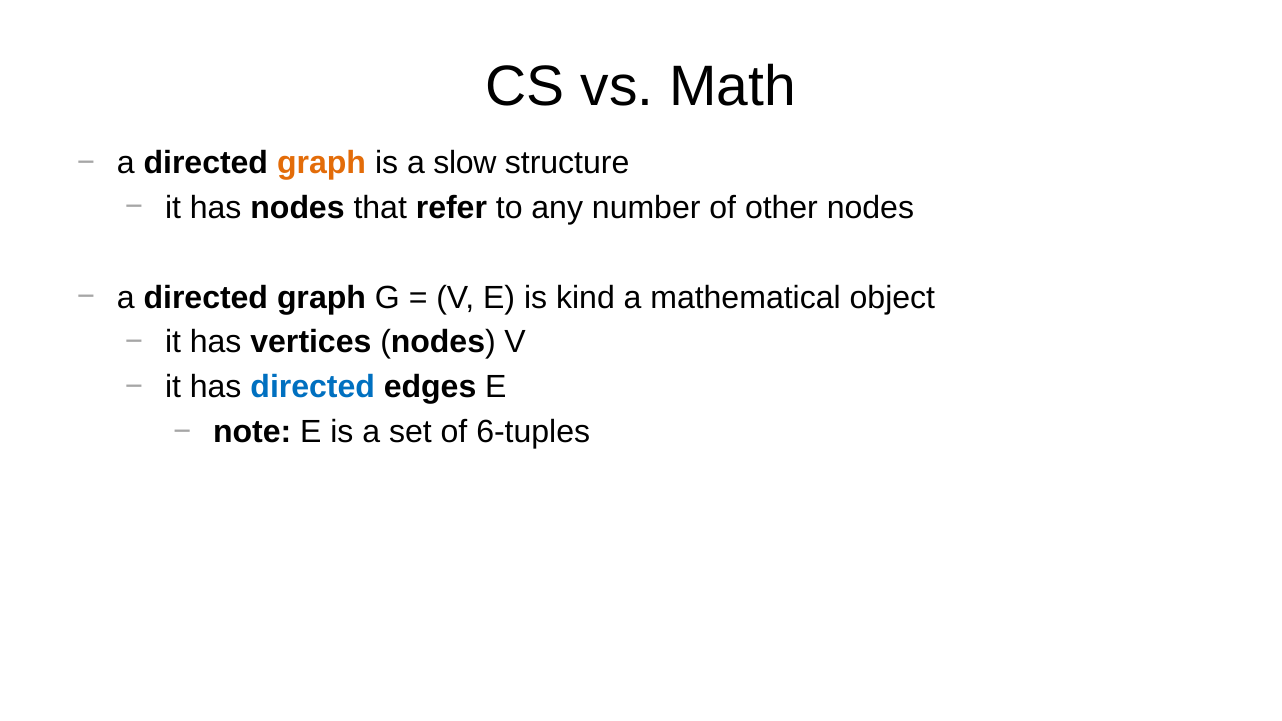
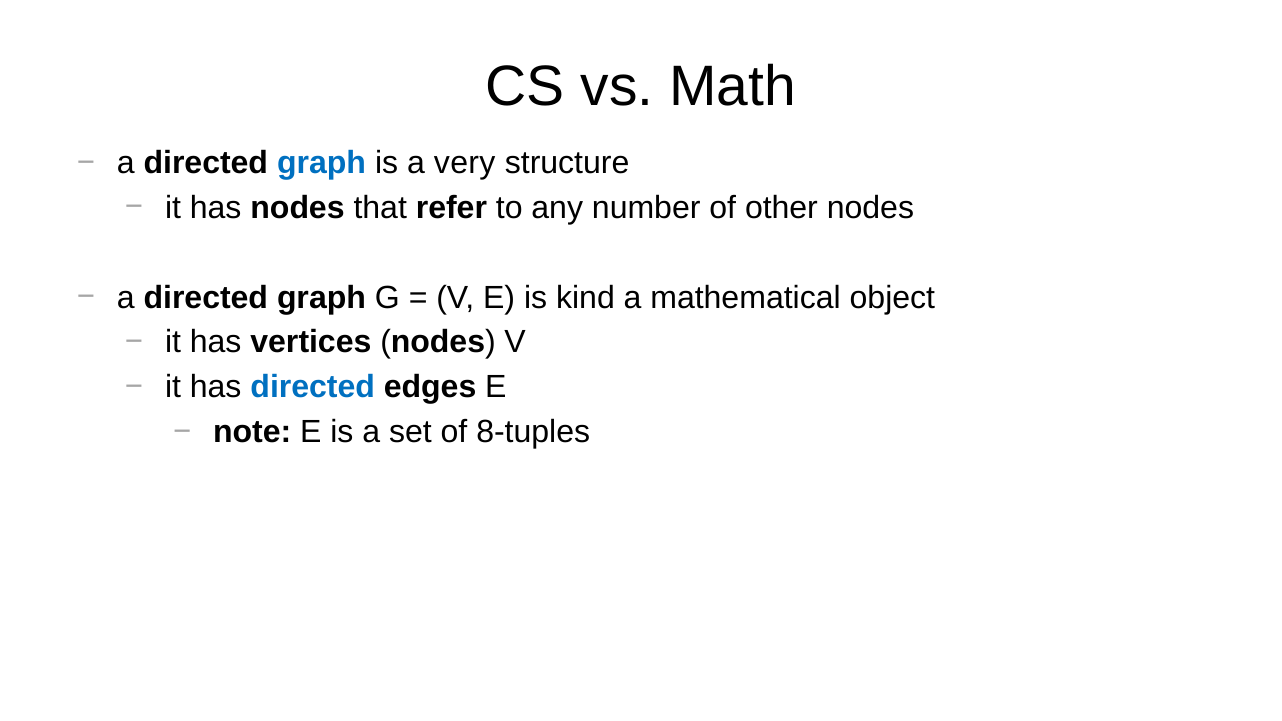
graph at (322, 163) colour: orange -> blue
slow: slow -> very
6-tuples: 6-tuples -> 8-tuples
